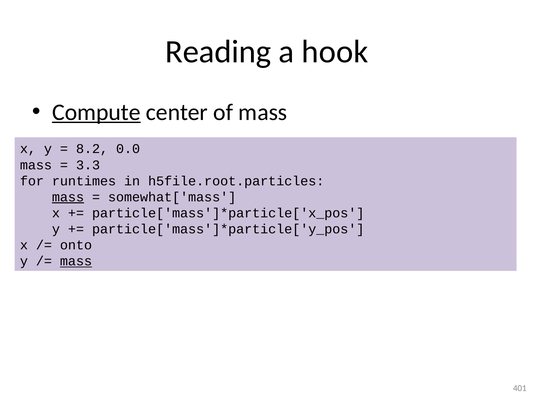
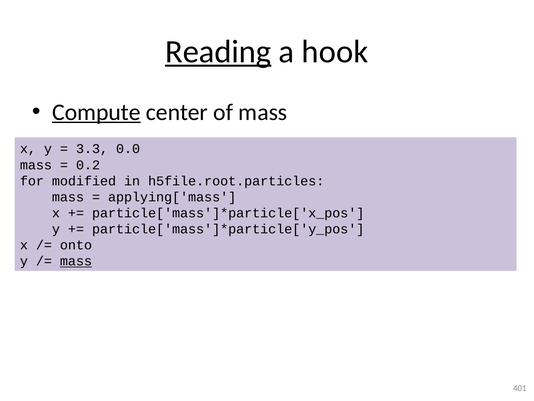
Reading underline: none -> present
8.2: 8.2 -> 3.3
3.3: 3.3 -> 0.2
runtimes: runtimes -> modified
mass at (68, 197) underline: present -> none
somewhat['mass: somewhat['mass -> applying['mass
